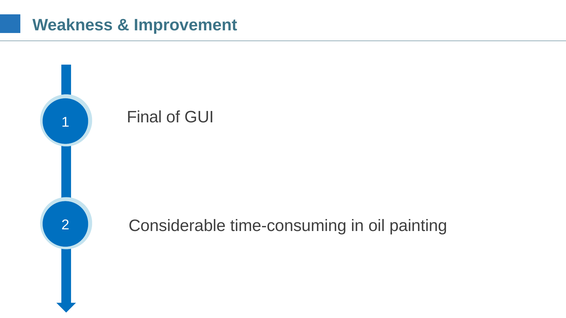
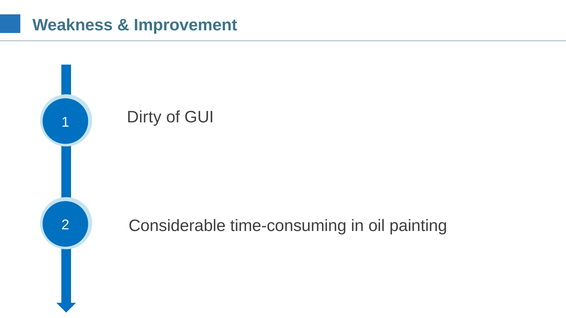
Final: Final -> Dirty
